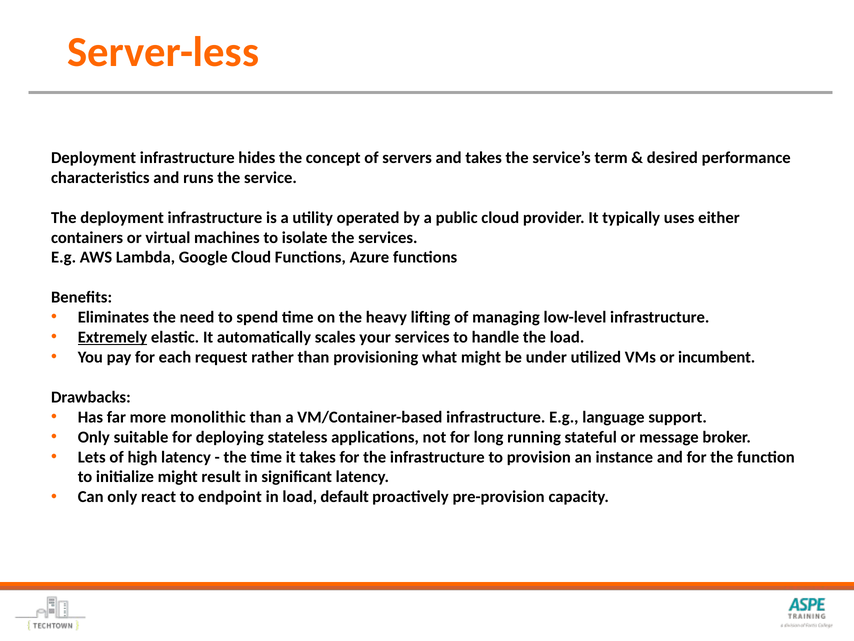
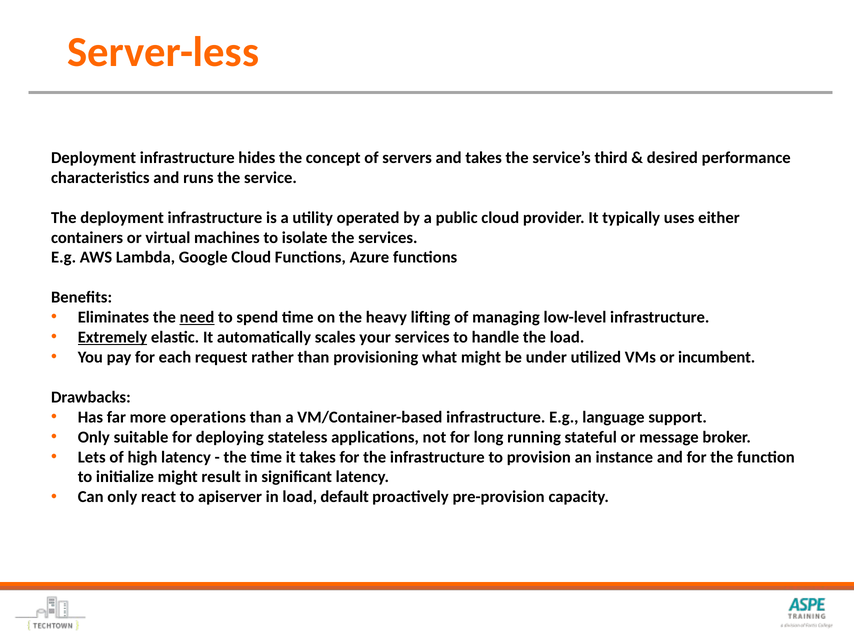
term: term -> third
need underline: none -> present
monolithic: monolithic -> operations
endpoint: endpoint -> apiserver
